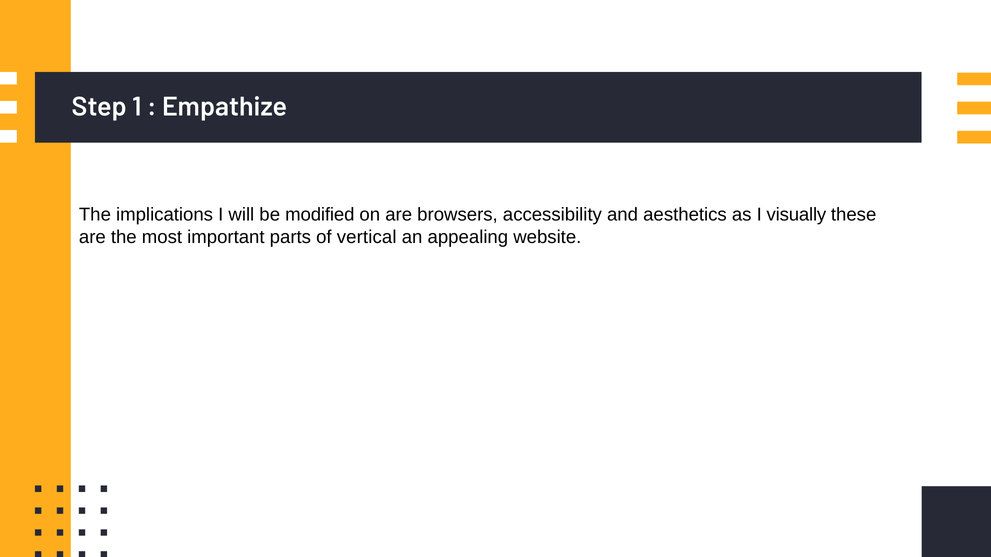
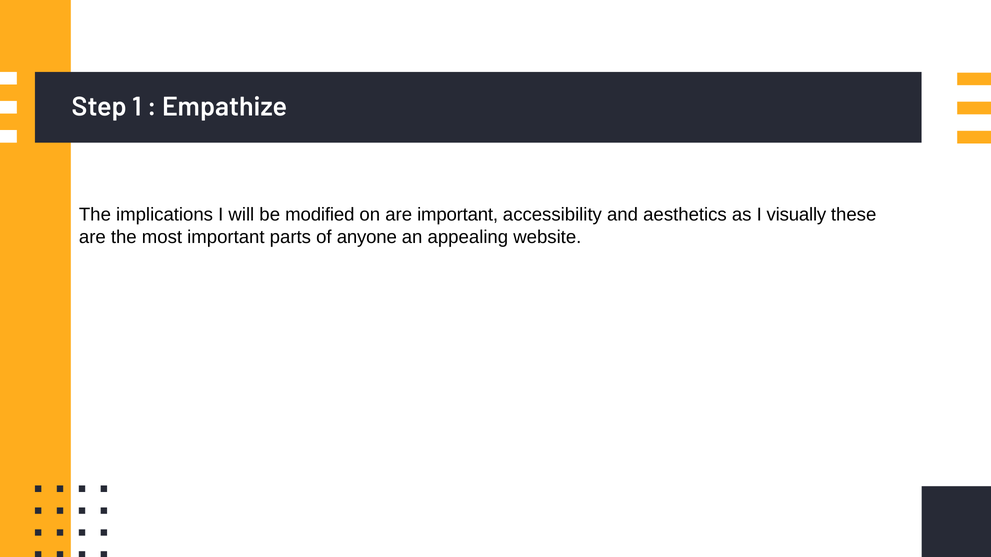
are browsers: browsers -> important
vertical: vertical -> anyone
